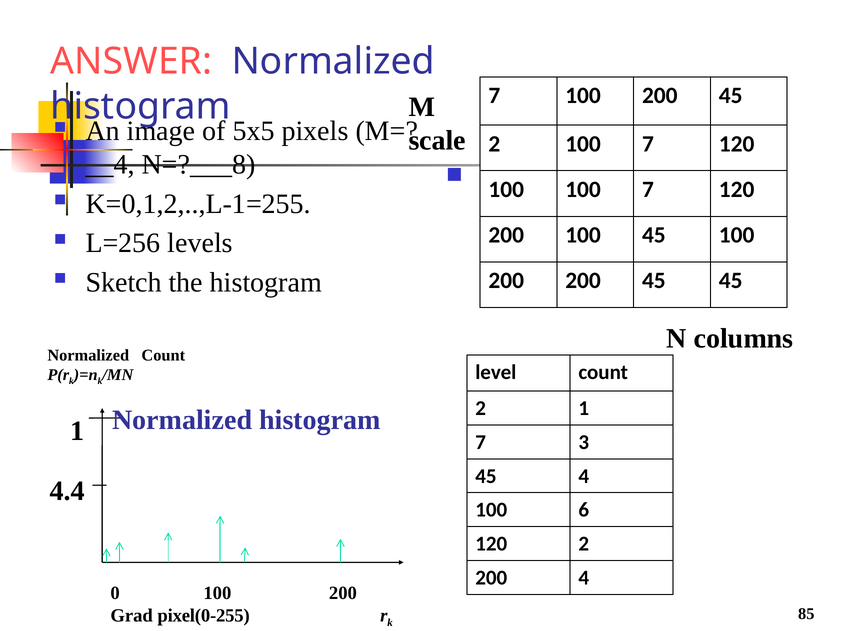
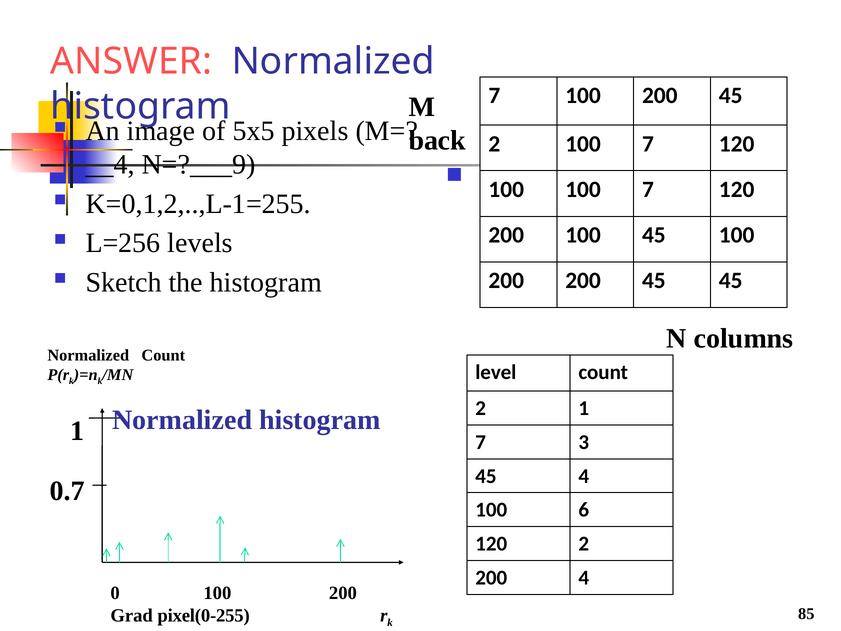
scale: scale -> back
N=?___8: N=?___8 -> N=?___9
4.4: 4.4 -> 0.7
